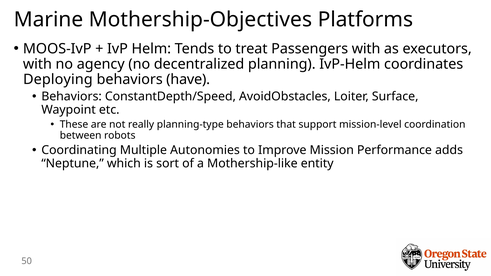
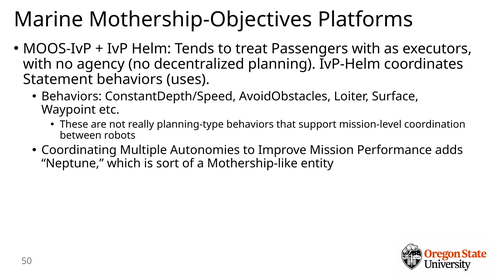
Deploying: Deploying -> Statement
have: have -> uses
